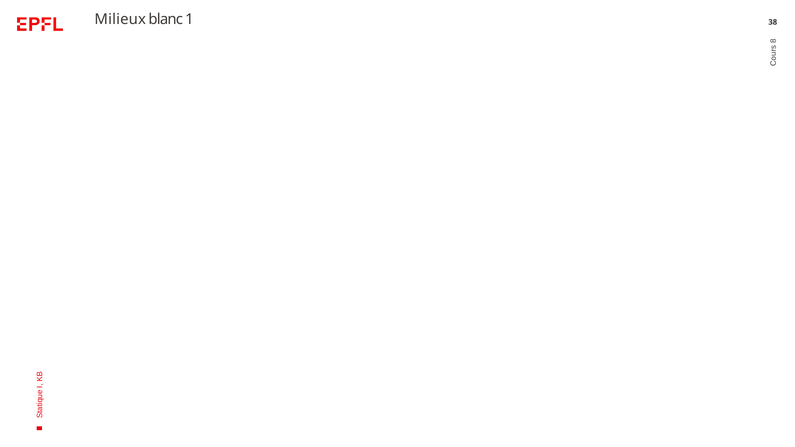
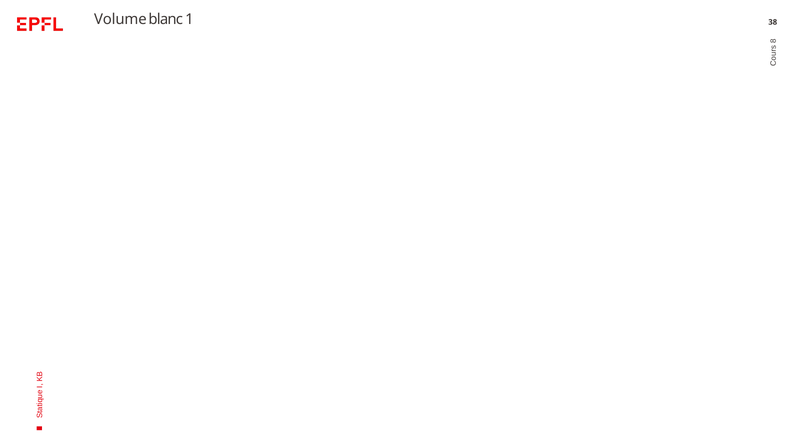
Milieux: Milieux -> Volume
